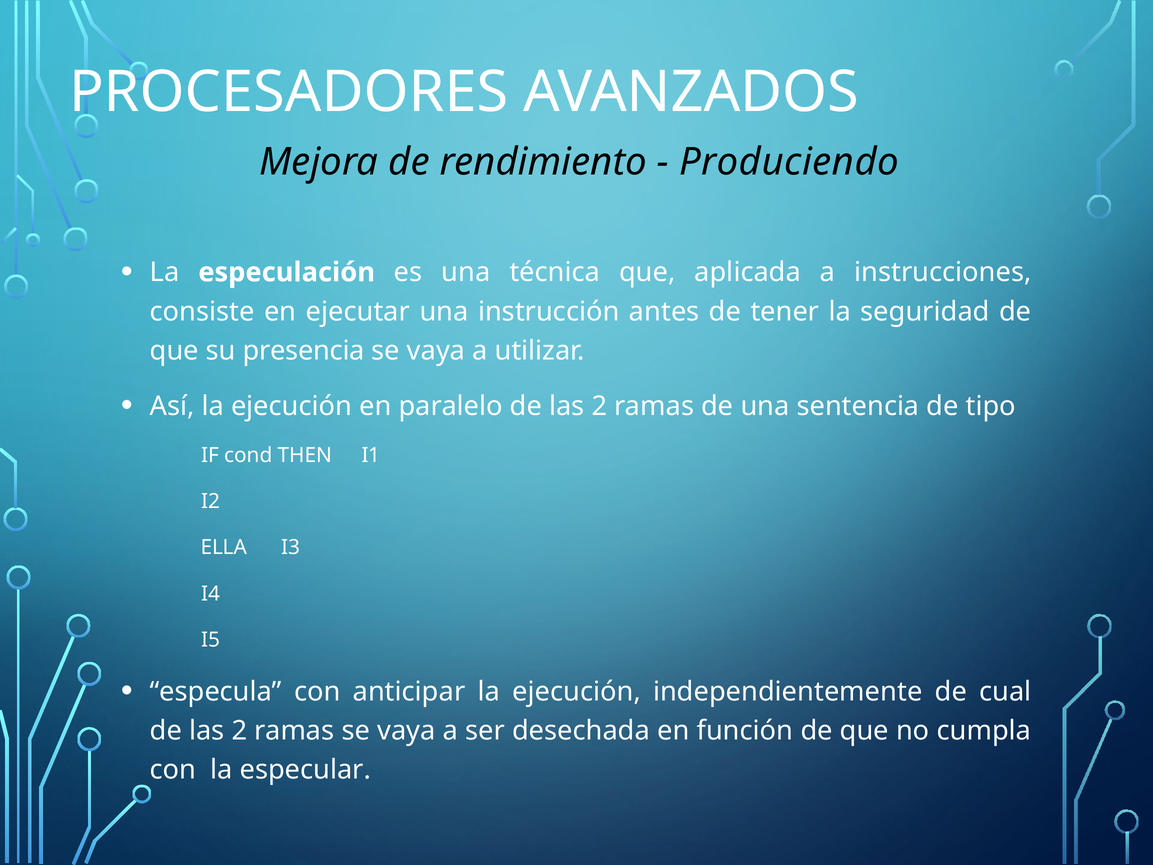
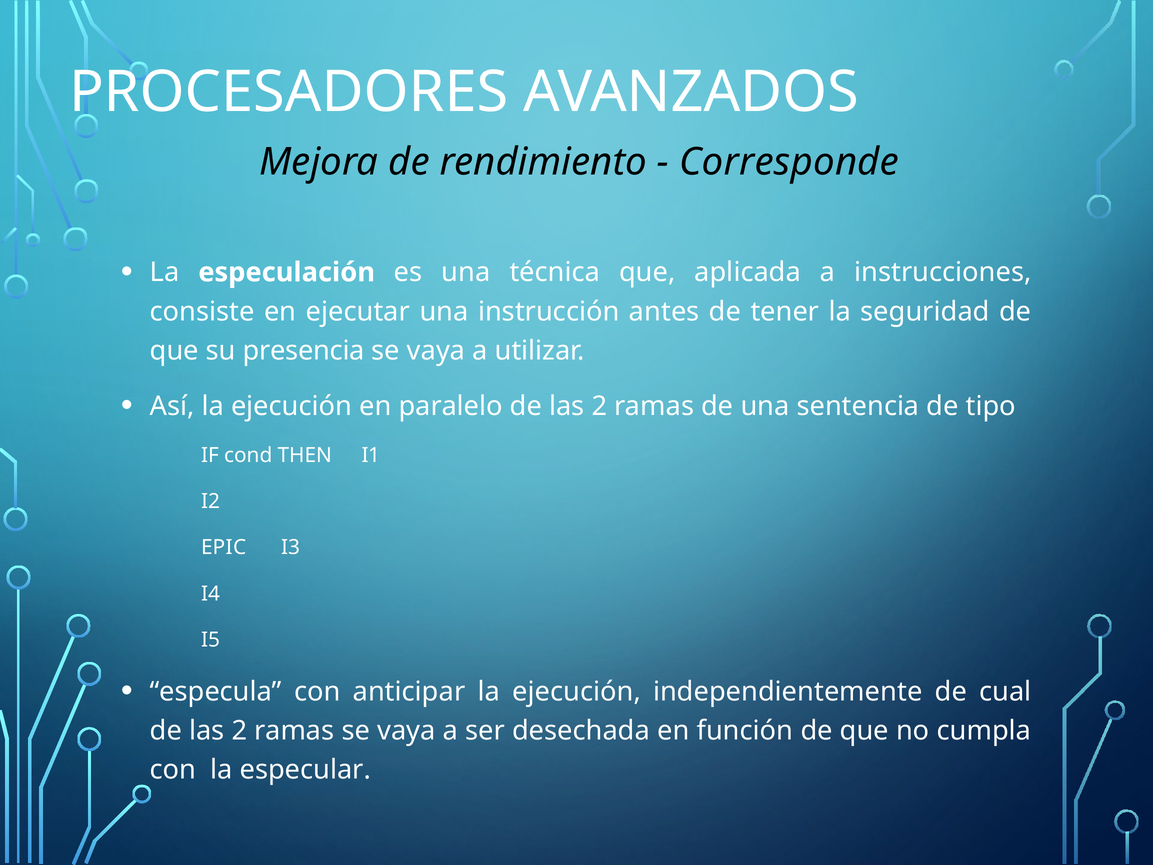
Produciendo: Produciendo -> Corresponde
ELLA: ELLA -> EPIC
